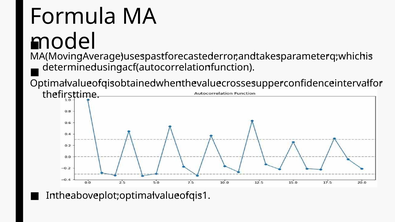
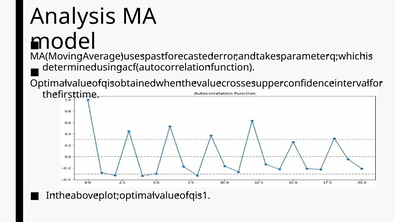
Formula: Formula -> Analysis
